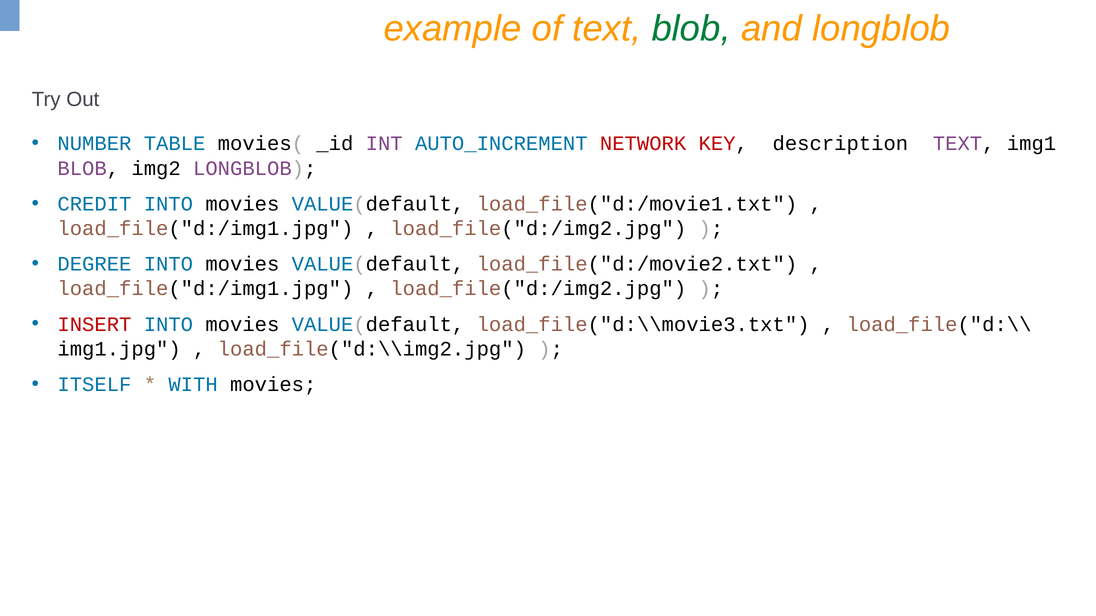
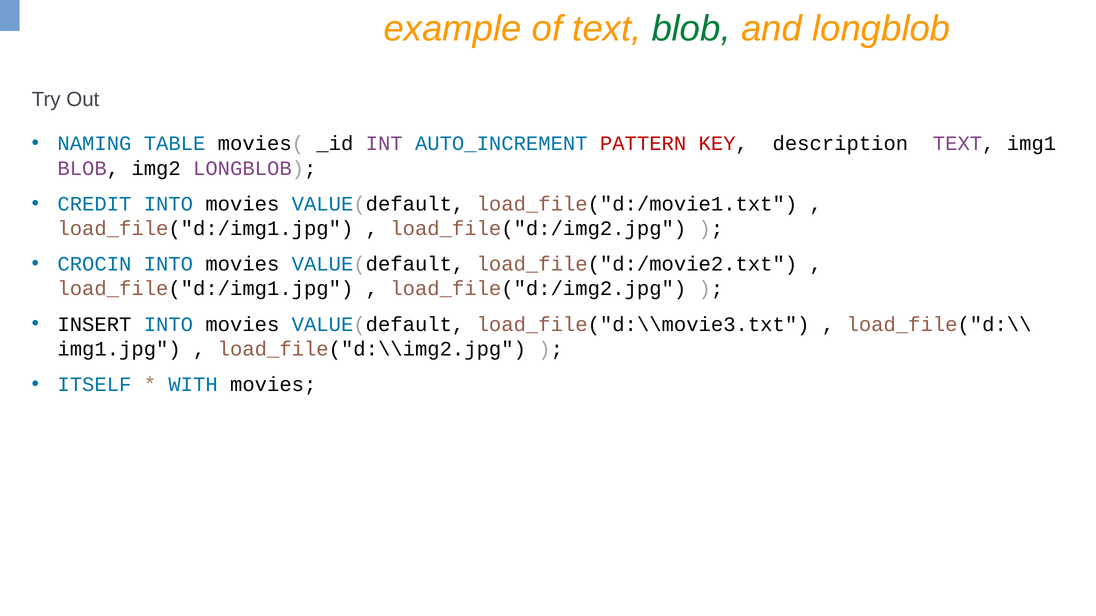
NUMBER: NUMBER -> NAMING
NETWORK: NETWORK -> PATTERN
DEGREE: DEGREE -> CROCIN
INSERT colour: red -> black
